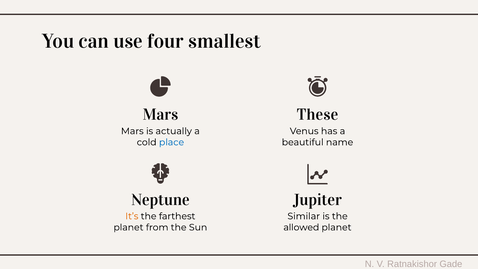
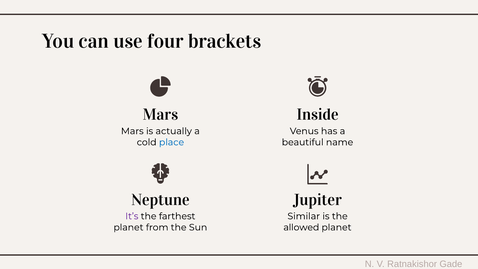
smallest: smallest -> brackets
These: These -> Inside
It’s colour: orange -> purple
